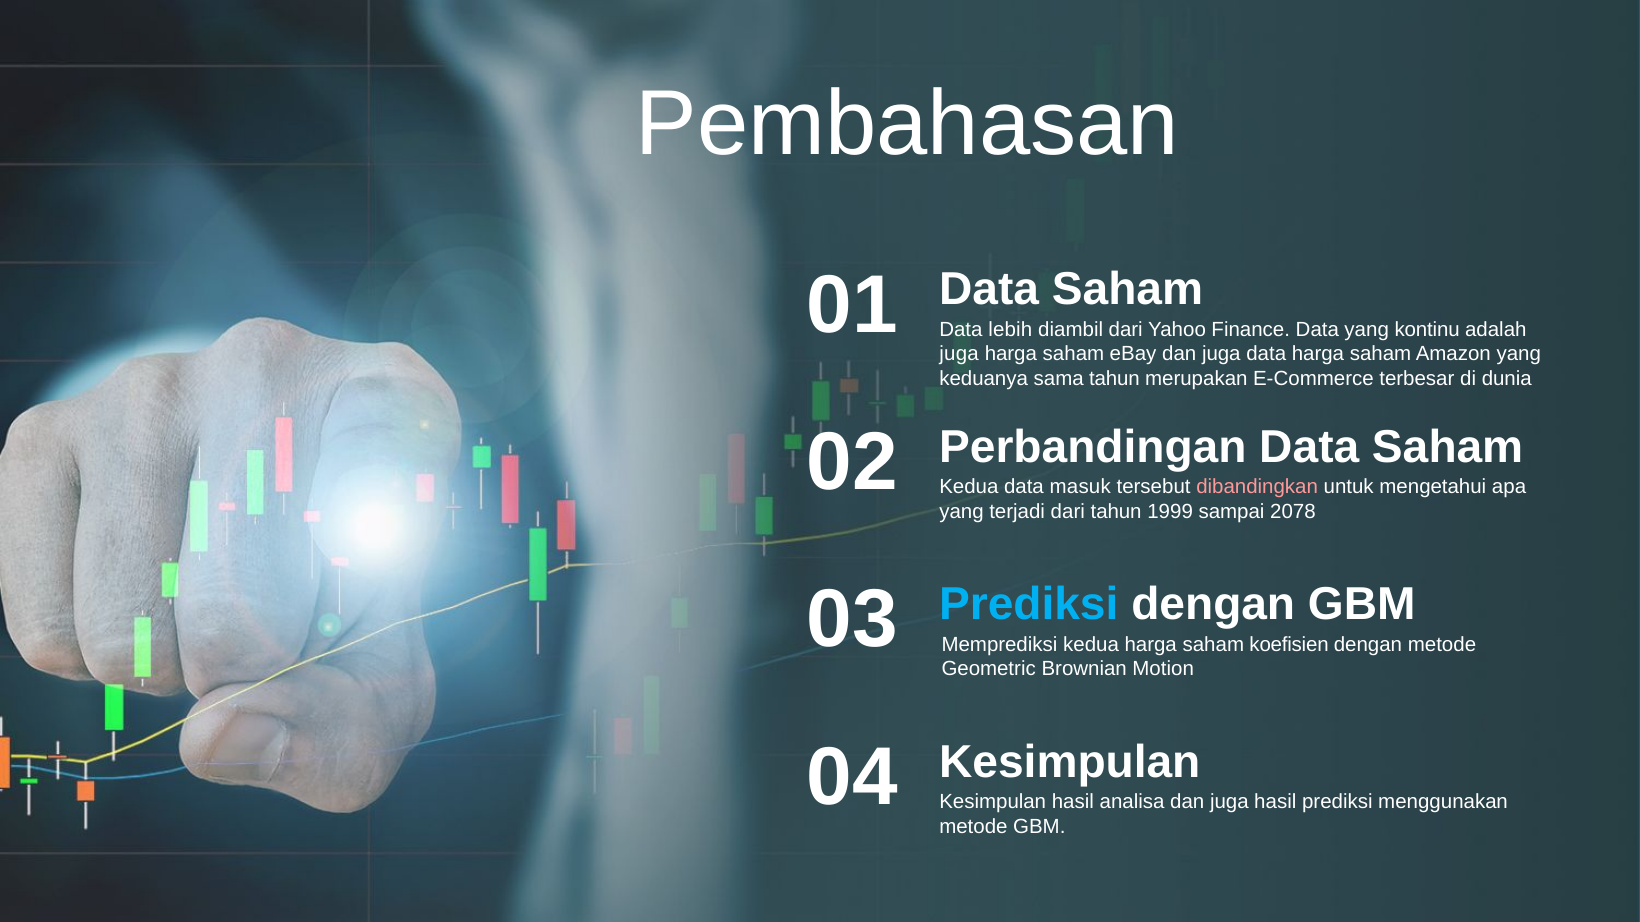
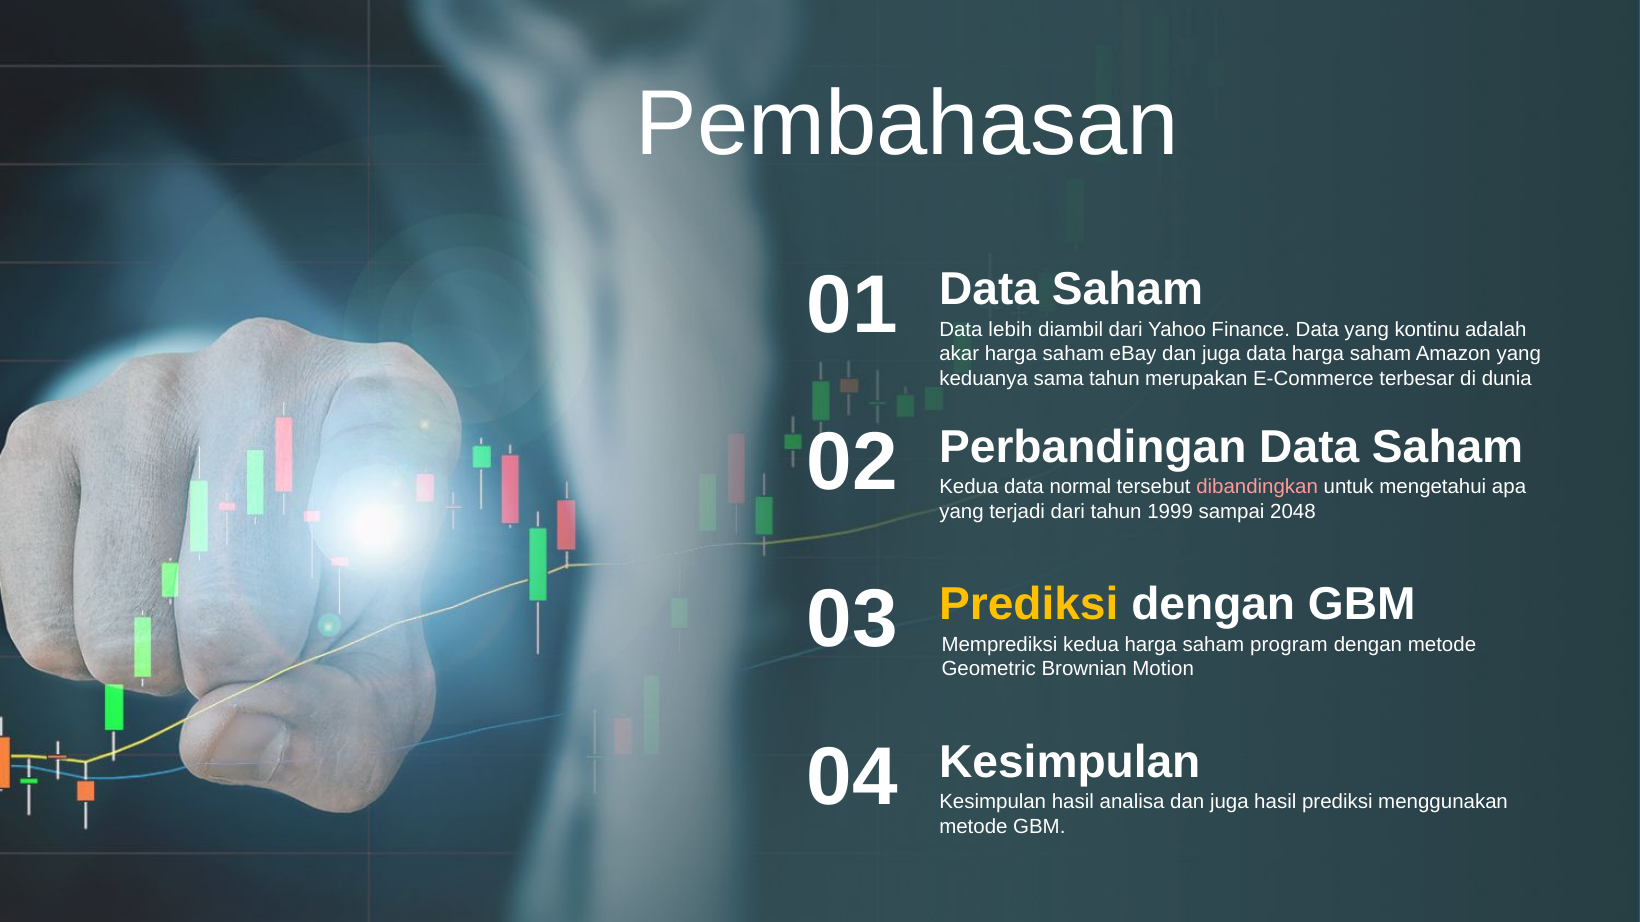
juga at (959, 354): juga -> akar
masuk: masuk -> normal
2078: 2078 -> 2048
Prediksi at (1029, 605) colour: light blue -> yellow
koefisien: koefisien -> program
